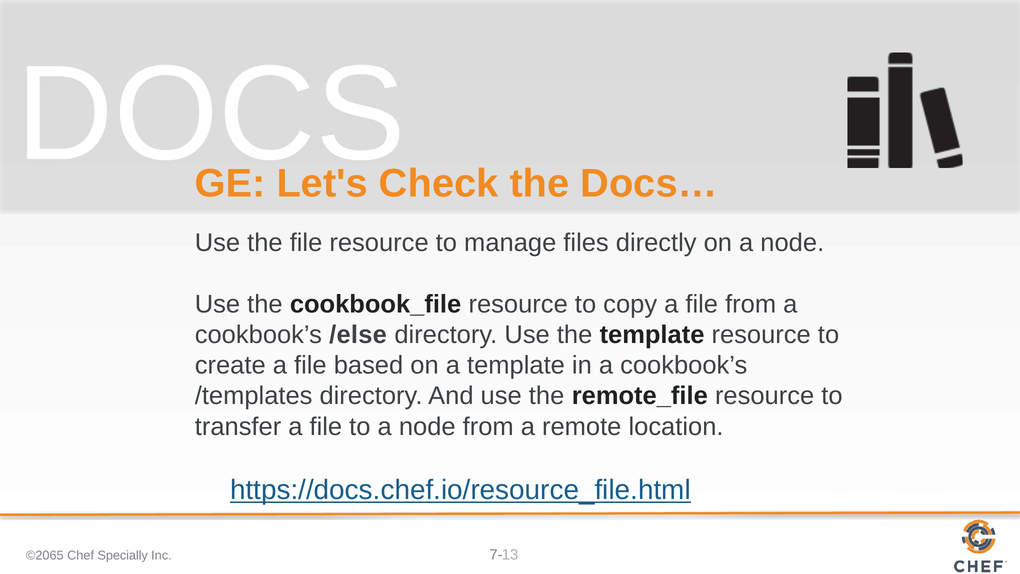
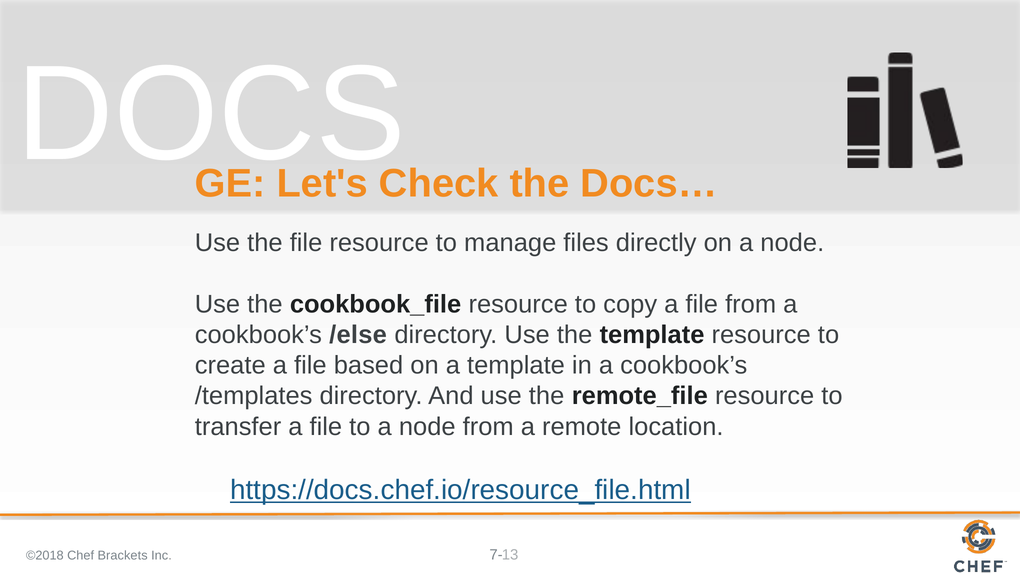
©2065: ©2065 -> ©2018
Specially: Specially -> Brackets
